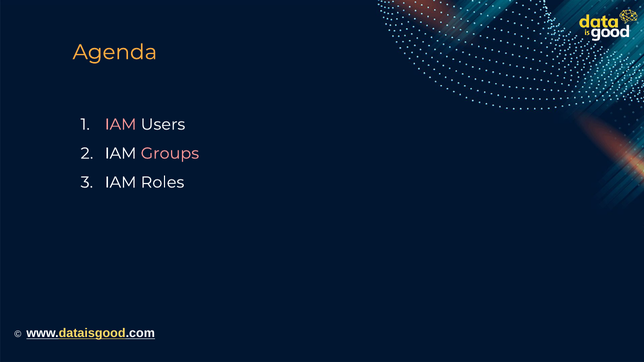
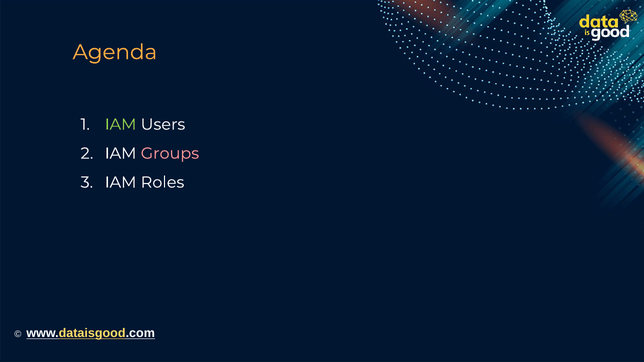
IAM at (121, 125) colour: pink -> light green
